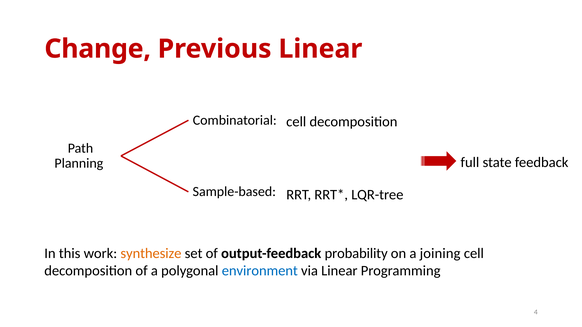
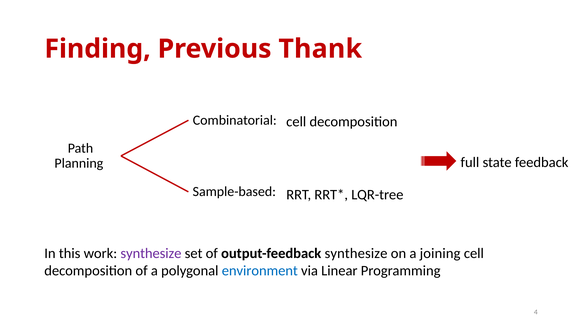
Change: Change -> Finding
Previous Linear: Linear -> Thank
synthesize at (151, 254) colour: orange -> purple
output-feedback probability: probability -> synthesize
